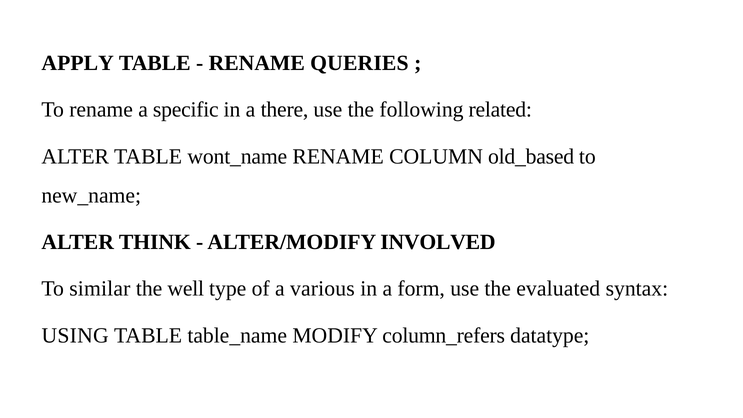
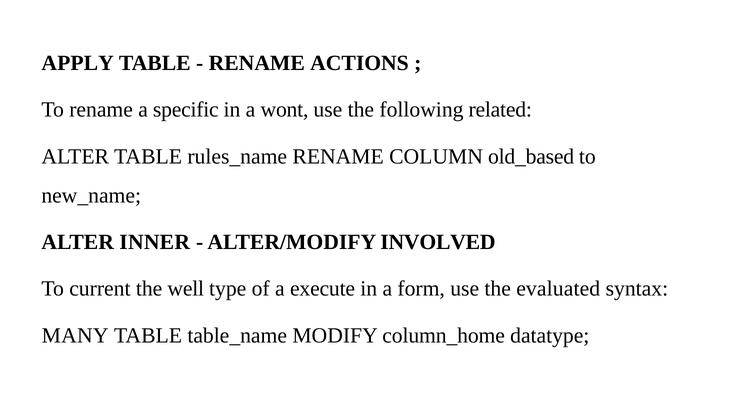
QUERIES: QUERIES -> ACTIONS
there: there -> wont
wont_name: wont_name -> rules_name
THINK: THINK -> INNER
similar: similar -> current
various: various -> execute
USING: USING -> MANY
column_refers: column_refers -> column_home
